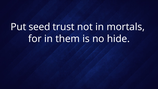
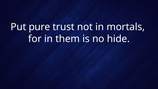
seed: seed -> pure
